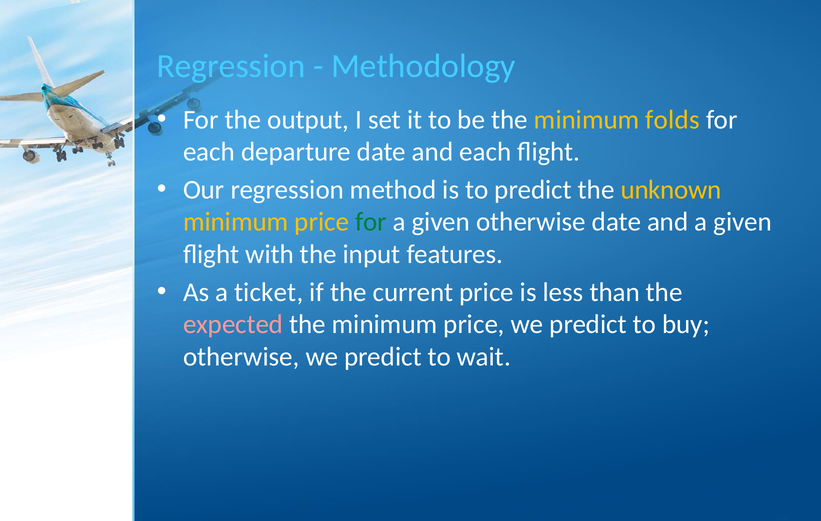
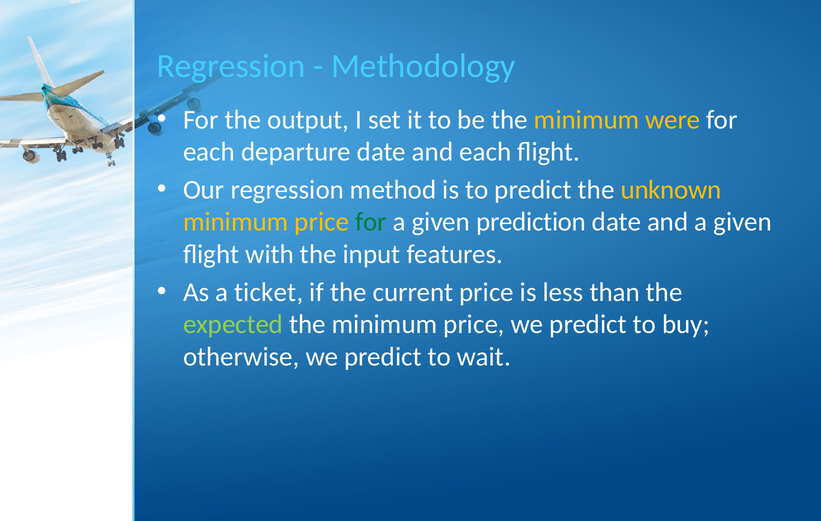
folds: folds -> were
given otherwise: otherwise -> prediction
expected colour: pink -> light green
